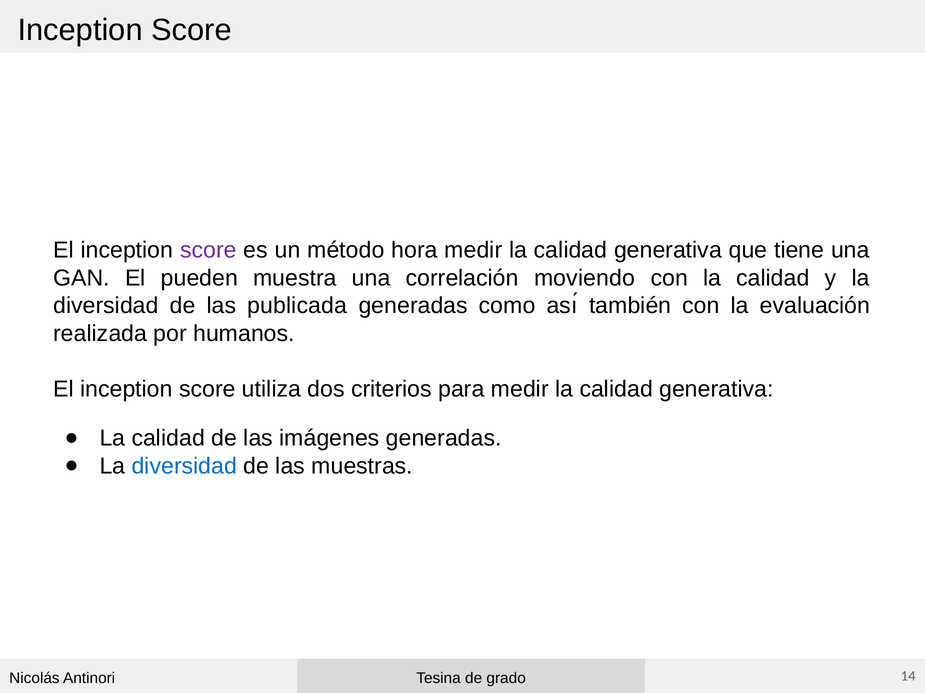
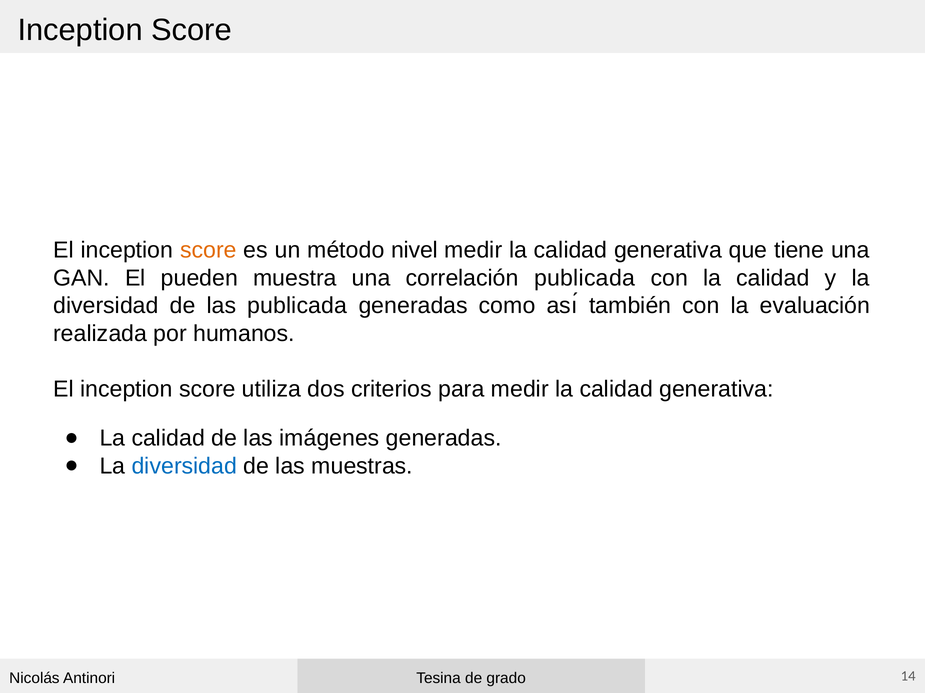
score at (208, 251) colour: purple -> orange
hora: hora -> nivel
correlación moviendo: moviendo -> publicada
